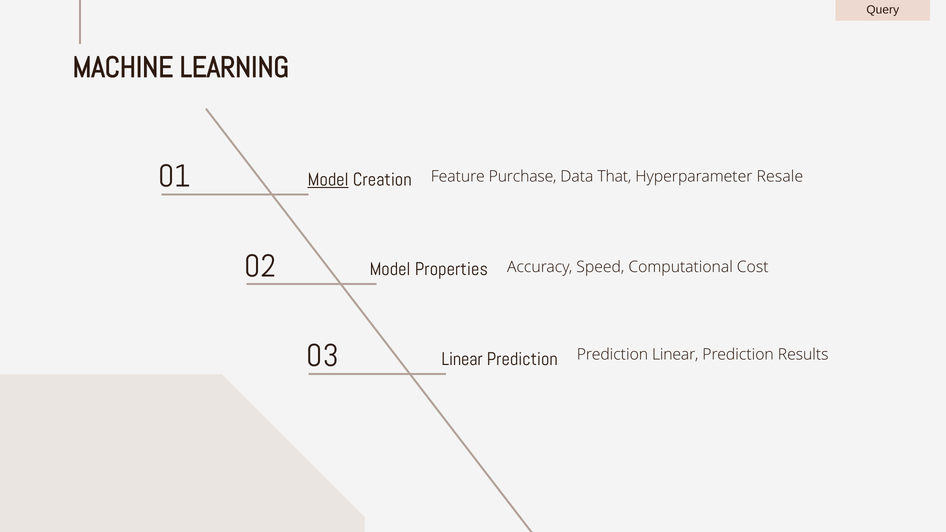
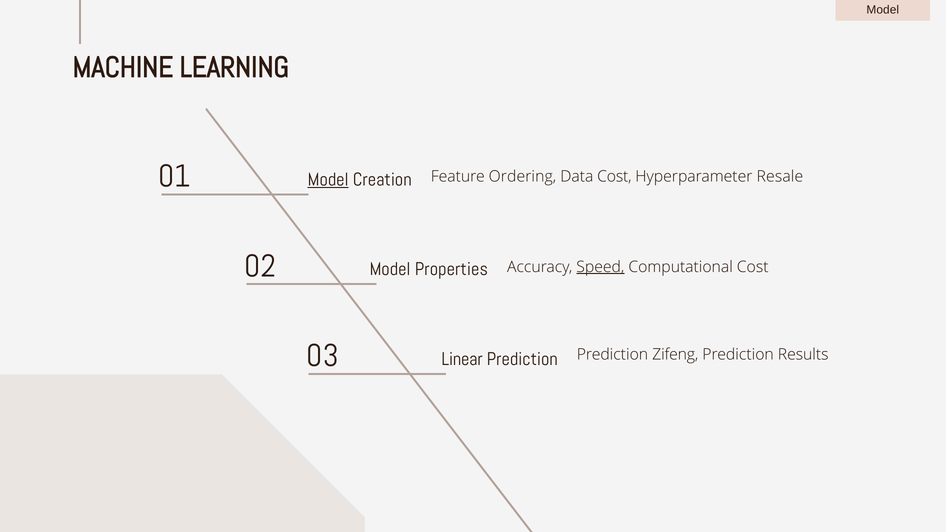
Query at (883, 10): Query -> Model
Purchase: Purchase -> Ordering
Data That: That -> Cost
Speed underline: none -> present
Prediction Linear: Linear -> Zifeng
